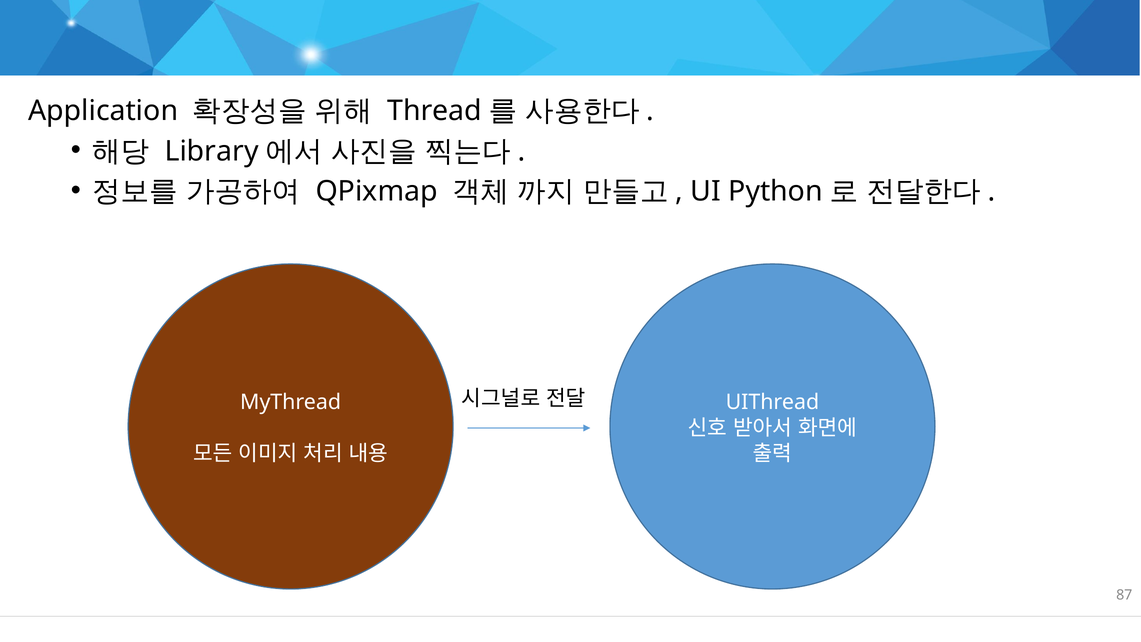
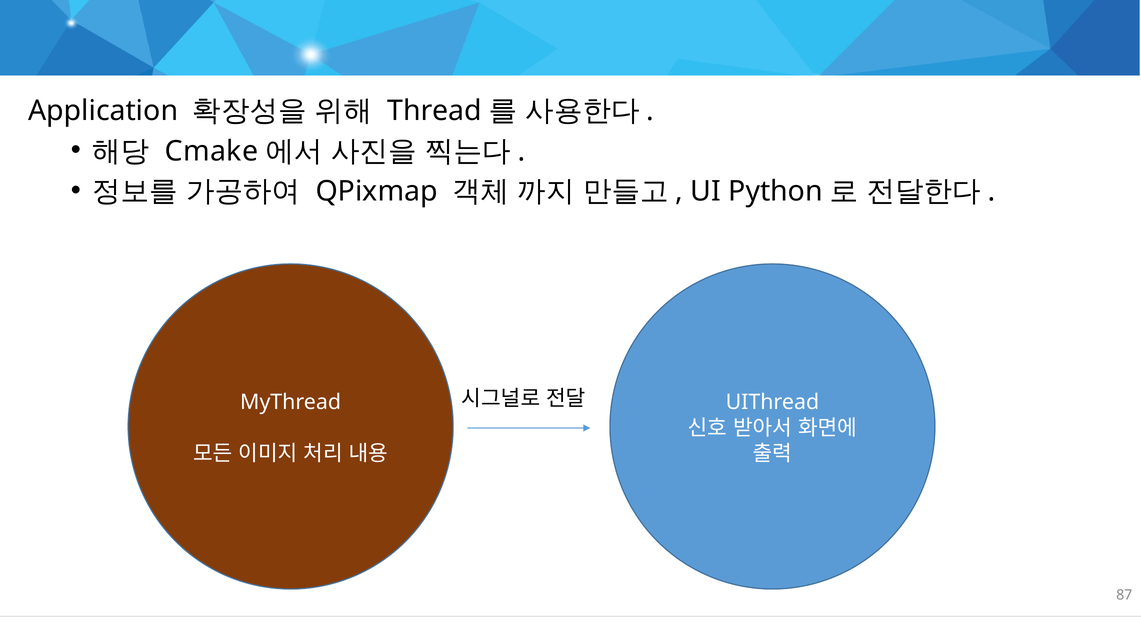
Library: Library -> Cmake
